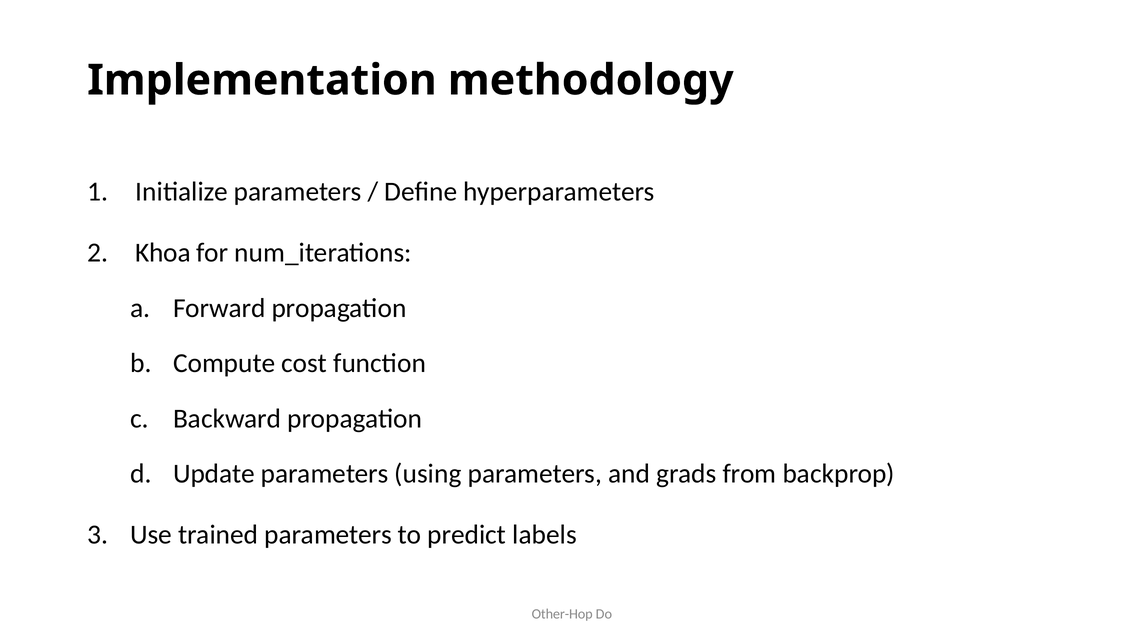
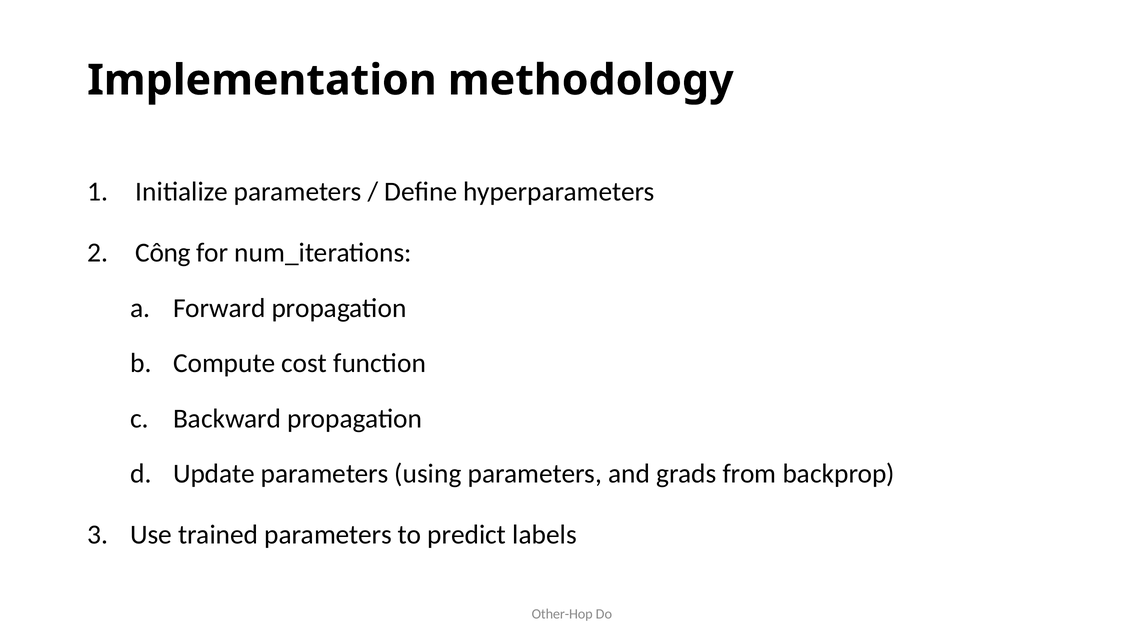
Khoa: Khoa -> Công
